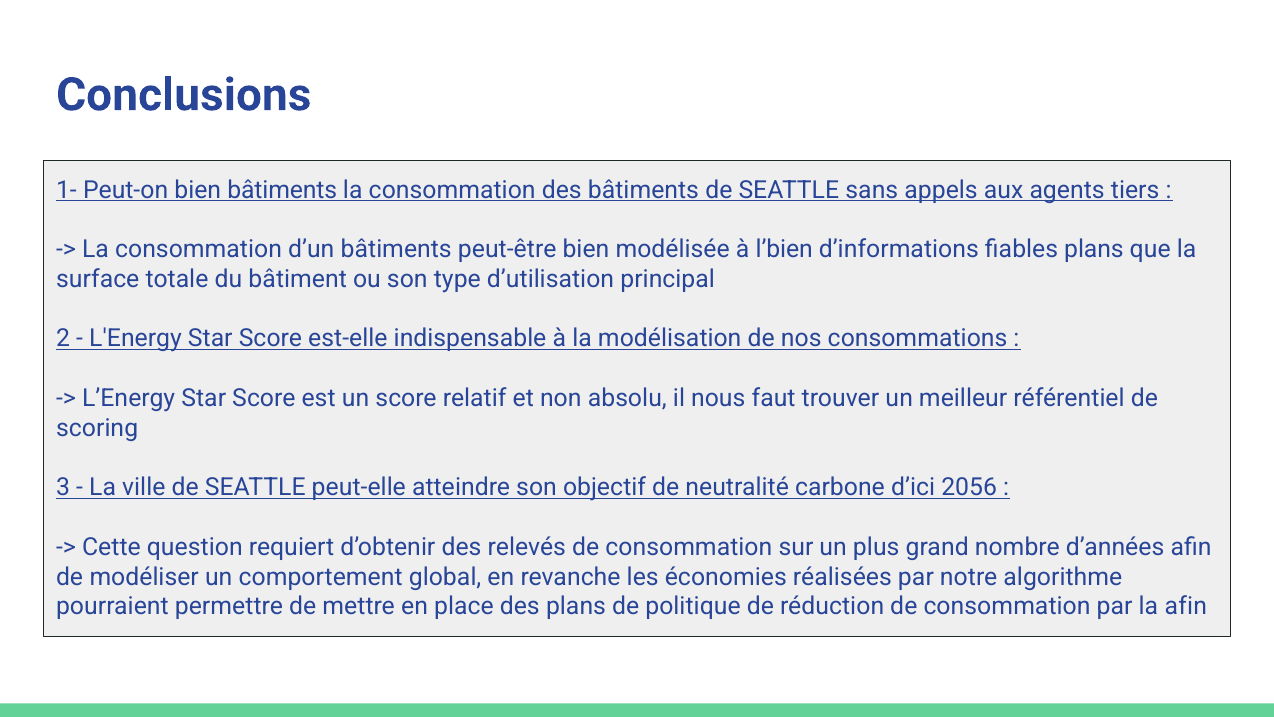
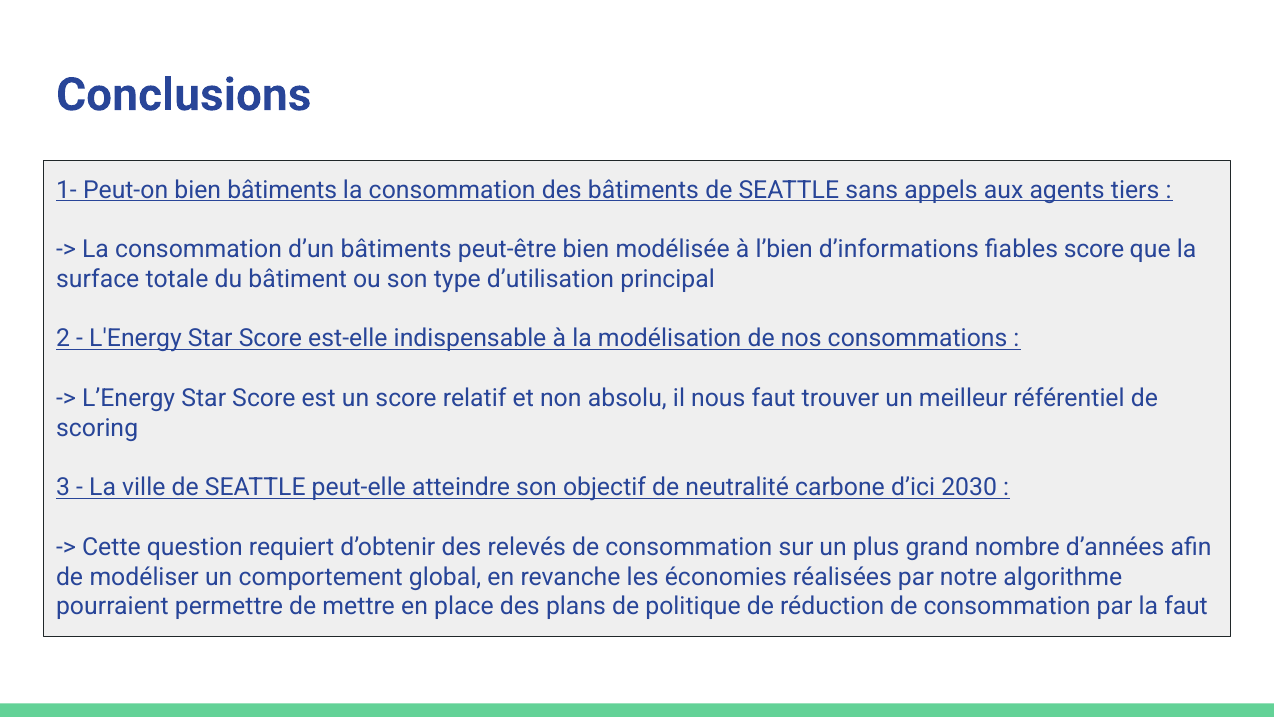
fiables plans: plans -> score
2056: 2056 -> 2030
la afin: afin -> faut
